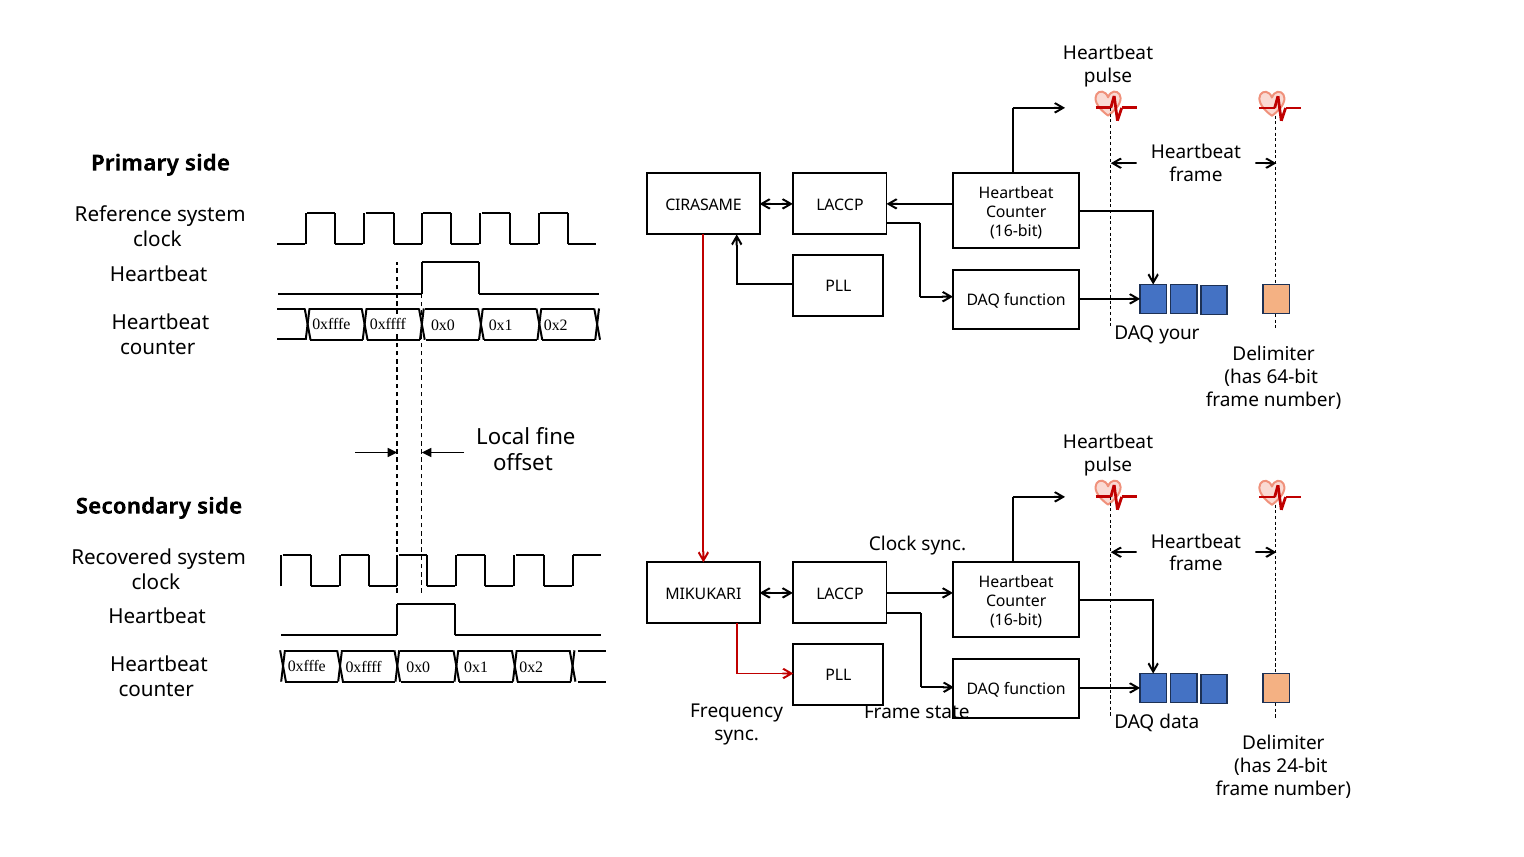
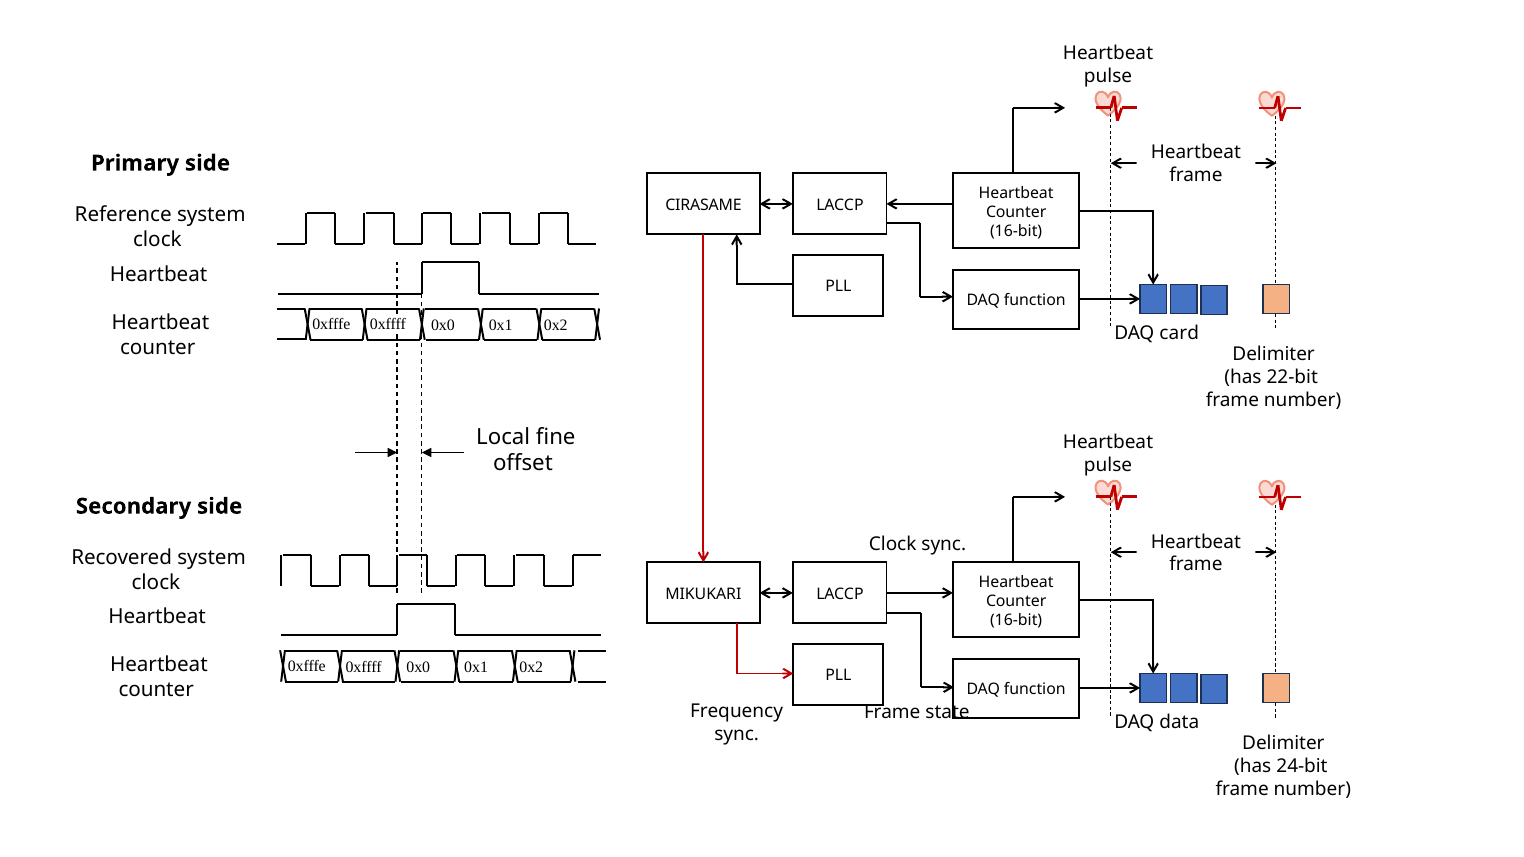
your: your -> card
64-bit: 64-bit -> 22-bit
